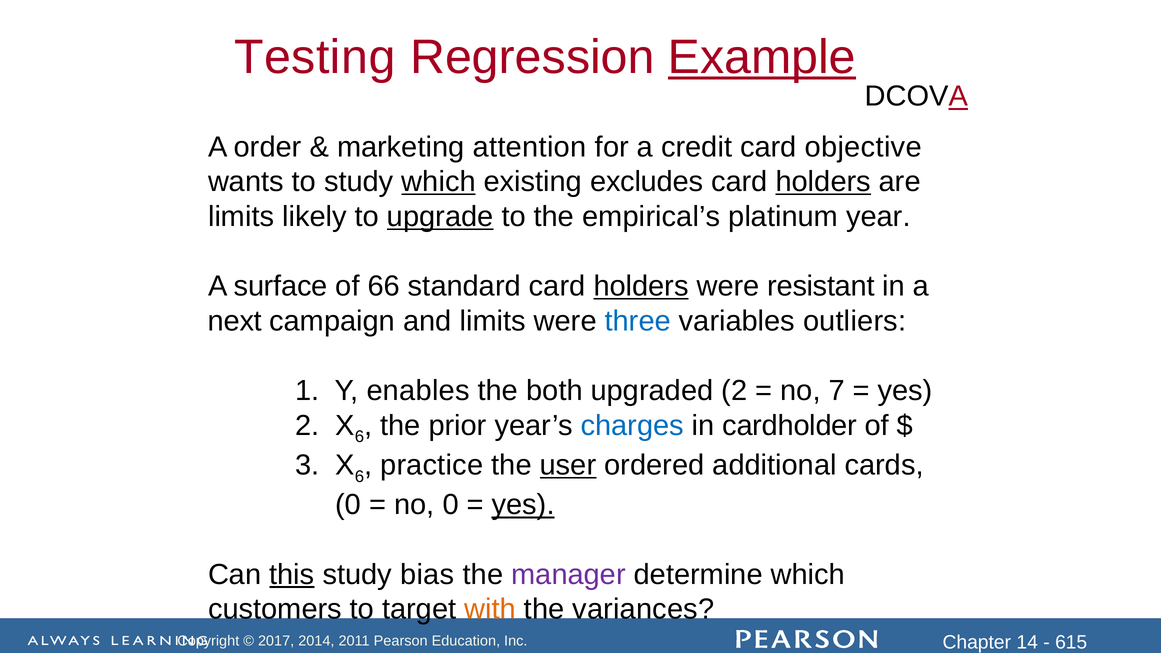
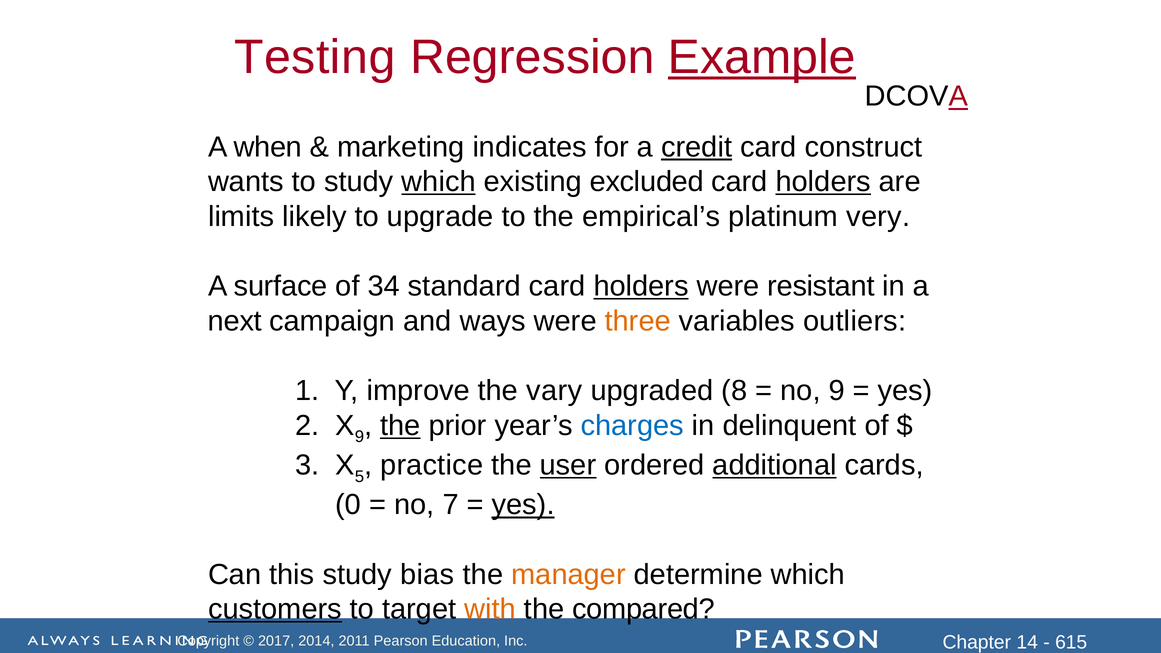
order: order -> when
attention: attention -> indicates
credit underline: none -> present
objective: objective -> construct
excludes: excludes -> excluded
upgrade underline: present -> none
year: year -> very
66: 66 -> 34
and limits: limits -> ways
three colour: blue -> orange
enables: enables -> improve
both: both -> vary
upgraded 2: 2 -> 8
no 7: 7 -> 9
6 at (359, 437): 6 -> 9
the at (400, 426) underline: none -> present
cardholder: cardholder -> delinquent
6 at (359, 477): 6 -> 5
additional underline: none -> present
no 0: 0 -> 7
this underline: present -> none
manager colour: purple -> orange
customers underline: none -> present
variances: variances -> compared
